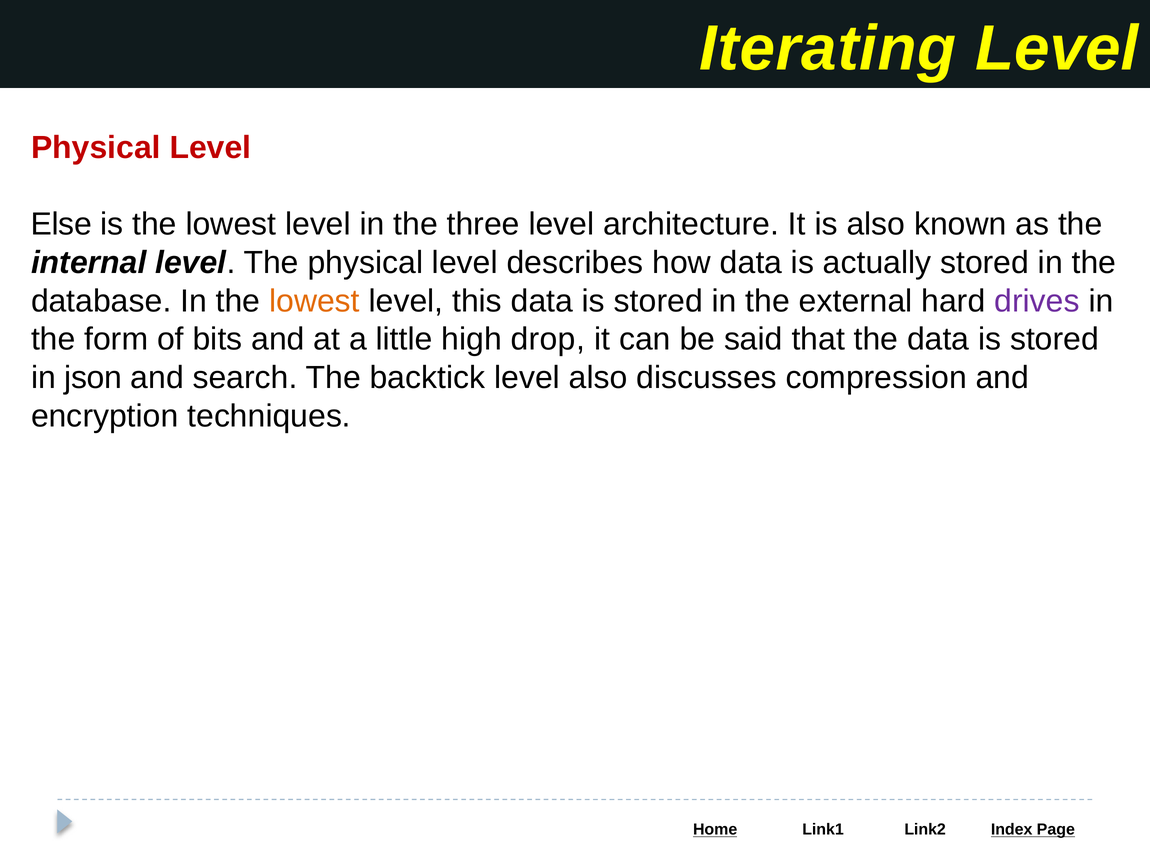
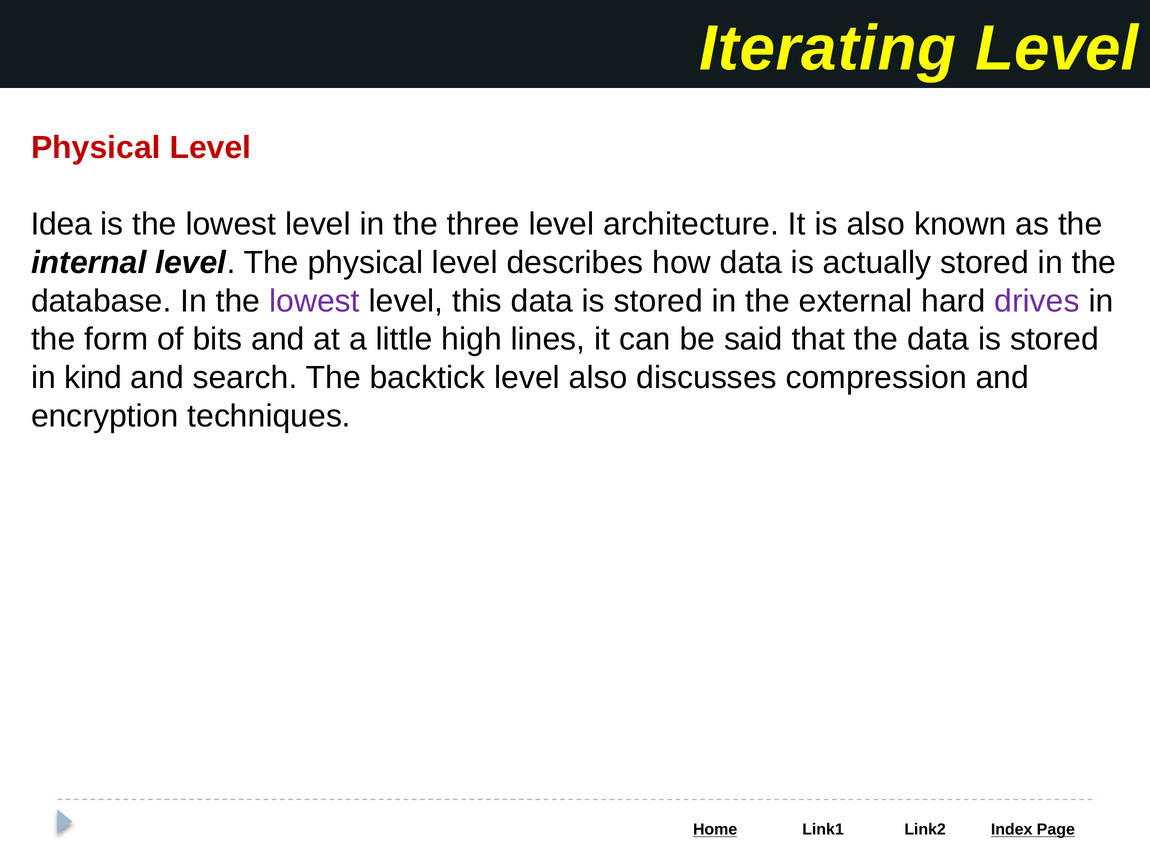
Else: Else -> Idea
lowest at (315, 301) colour: orange -> purple
drop: drop -> lines
json: json -> kind
